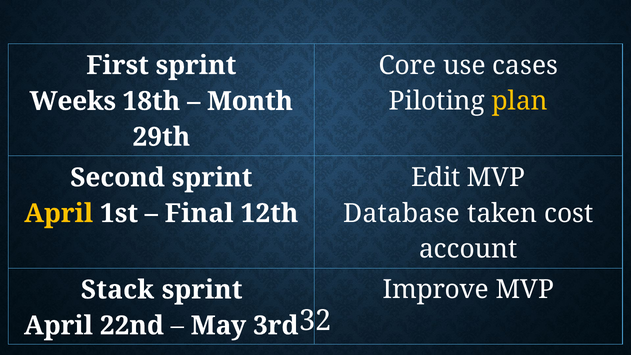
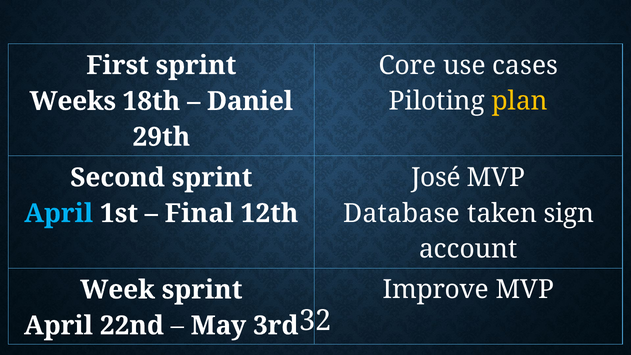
Month: Month -> Daniel
Edit: Edit -> José
April at (59, 213) colour: yellow -> light blue
cost: cost -> sign
Stack: Stack -> Week
